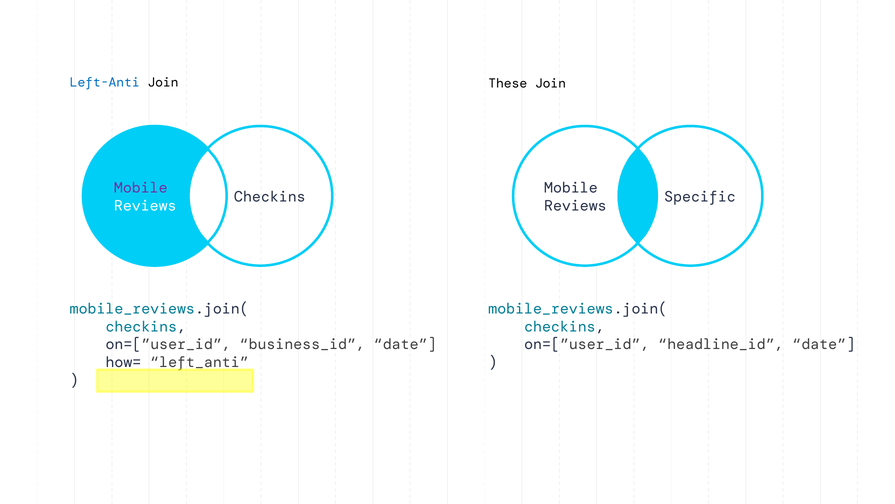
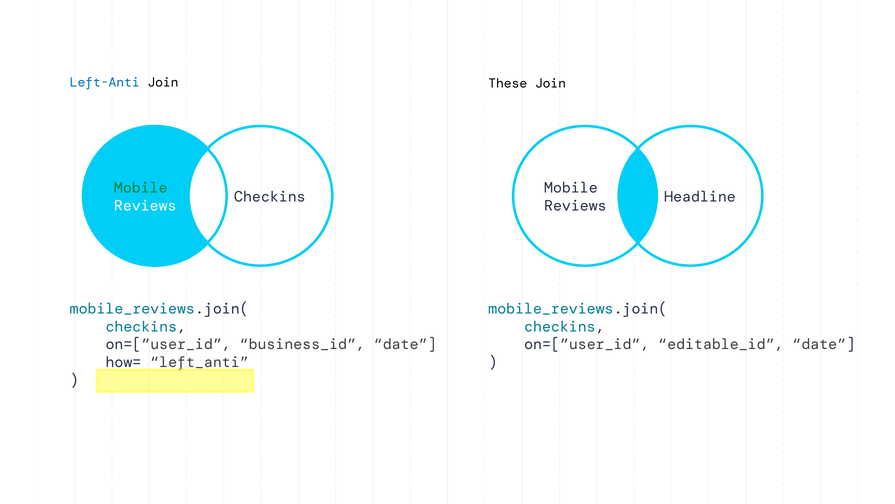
Mobile at (141, 188) colour: purple -> green
Specific: Specific -> Headline
headline_id: headline_id -> editable_id
